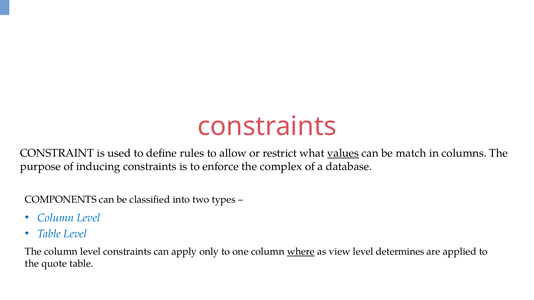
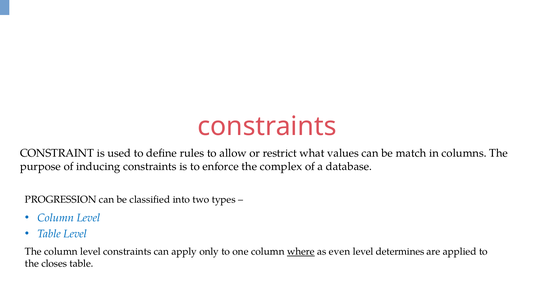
values underline: present -> none
COMPONENTS: COMPONENTS -> PROGRESSION
view: view -> even
quote: quote -> closes
